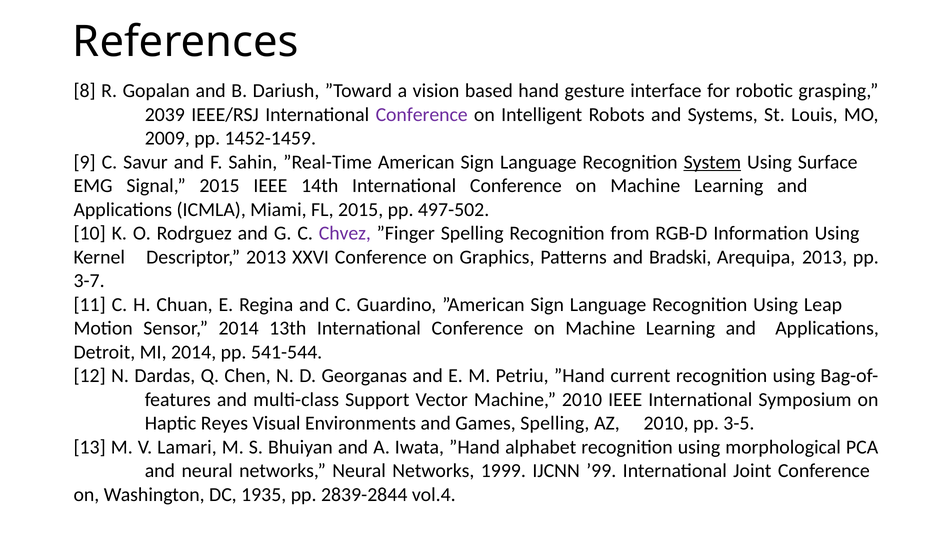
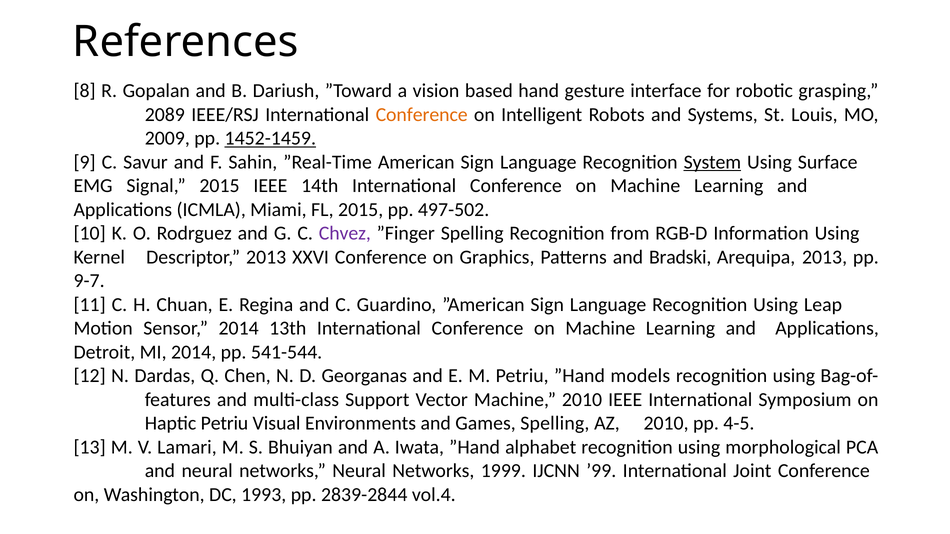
2039: 2039 -> 2089
Conference at (422, 115) colour: purple -> orange
1452-1459 underline: none -> present
3-7: 3-7 -> 9-7
current: current -> models
Haptic Reyes: Reyes -> Petriu
3-5: 3-5 -> 4-5
1935: 1935 -> 1993
